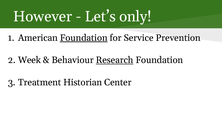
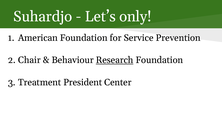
However: However -> Suhardjo
Foundation at (84, 38) underline: present -> none
Week: Week -> Chair
Historian: Historian -> President
